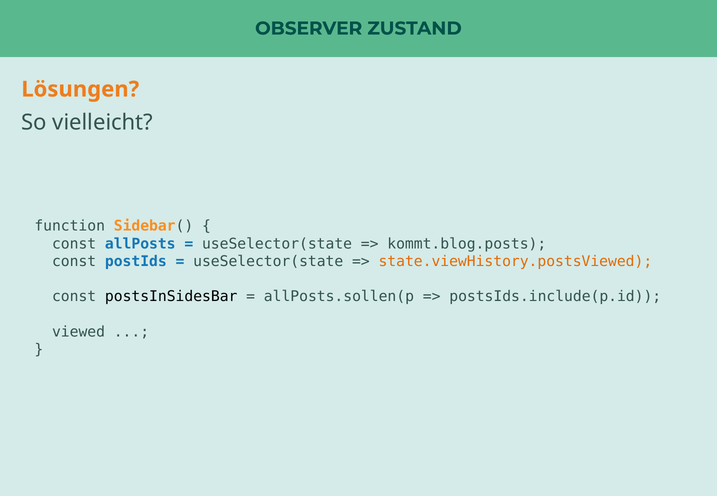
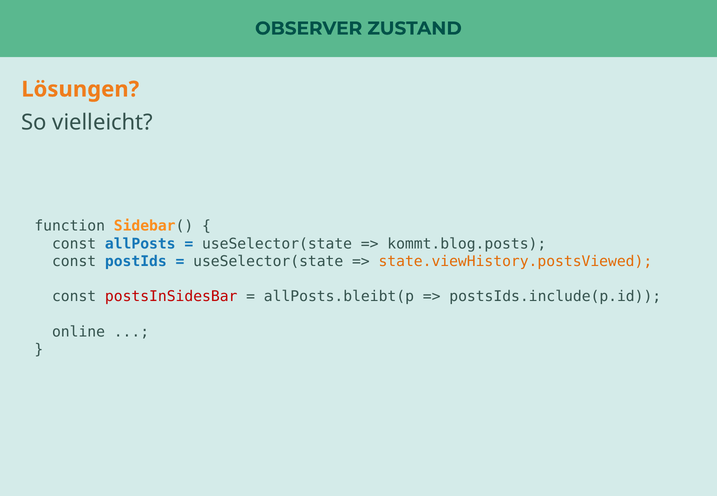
postsInSidesBar colour: black -> red
allPosts.sollen(p: allPosts.sollen(p -> allPosts.bleibt(p
viewed: viewed -> online
